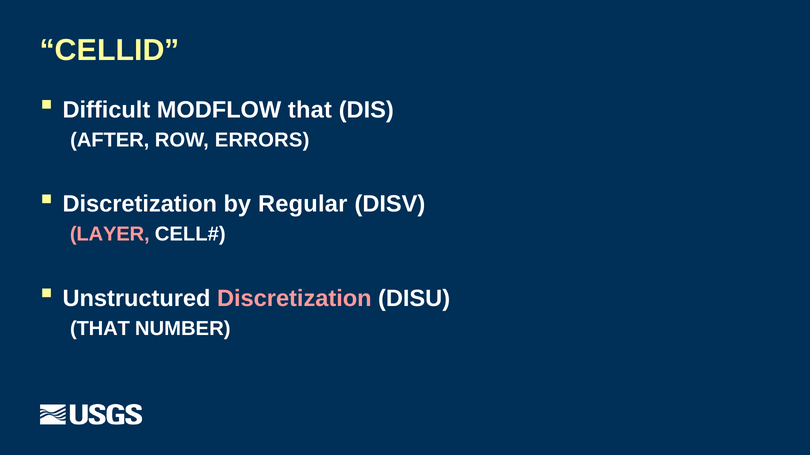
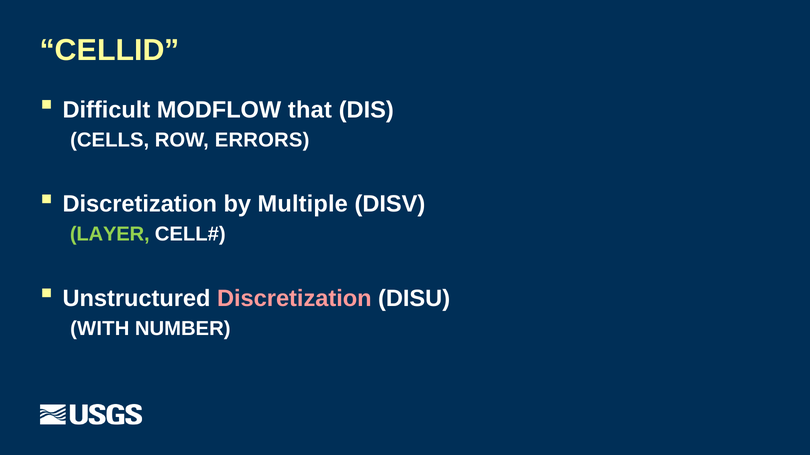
AFTER: AFTER -> CELLS
Regular: Regular -> Multiple
LAYER colour: pink -> light green
THAT at (100, 329): THAT -> WITH
